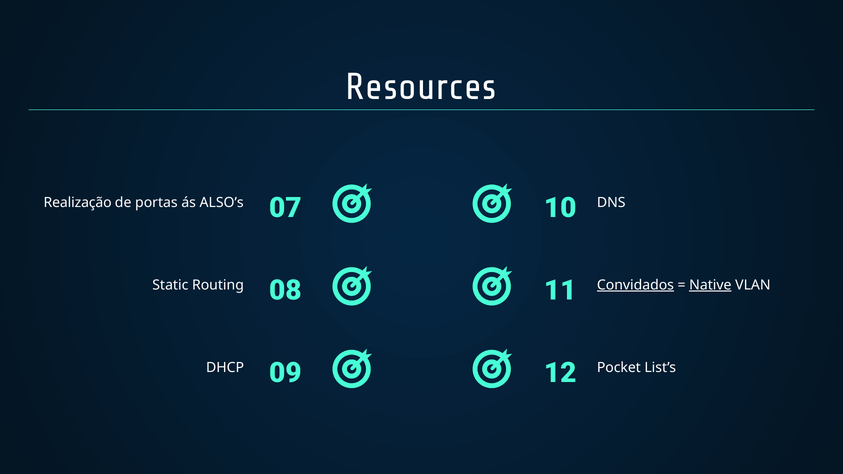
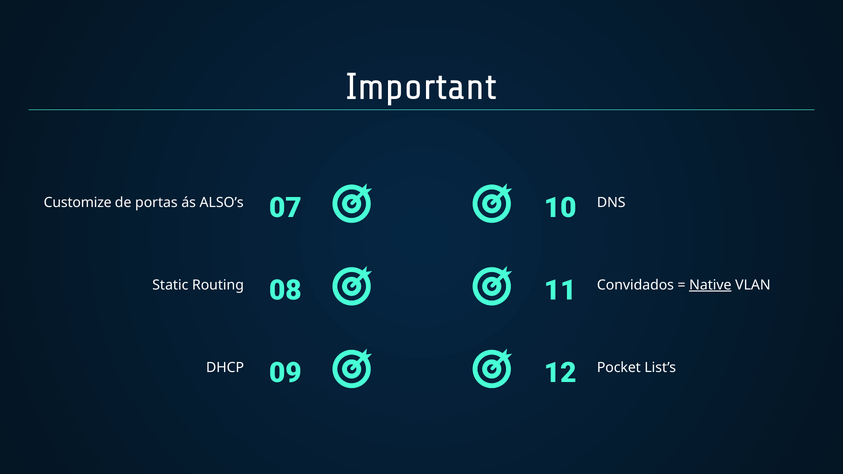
Resources: Resources -> Important
Realização: Realização -> Customize
Convidados underline: present -> none
